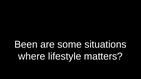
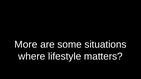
Been: Been -> More
